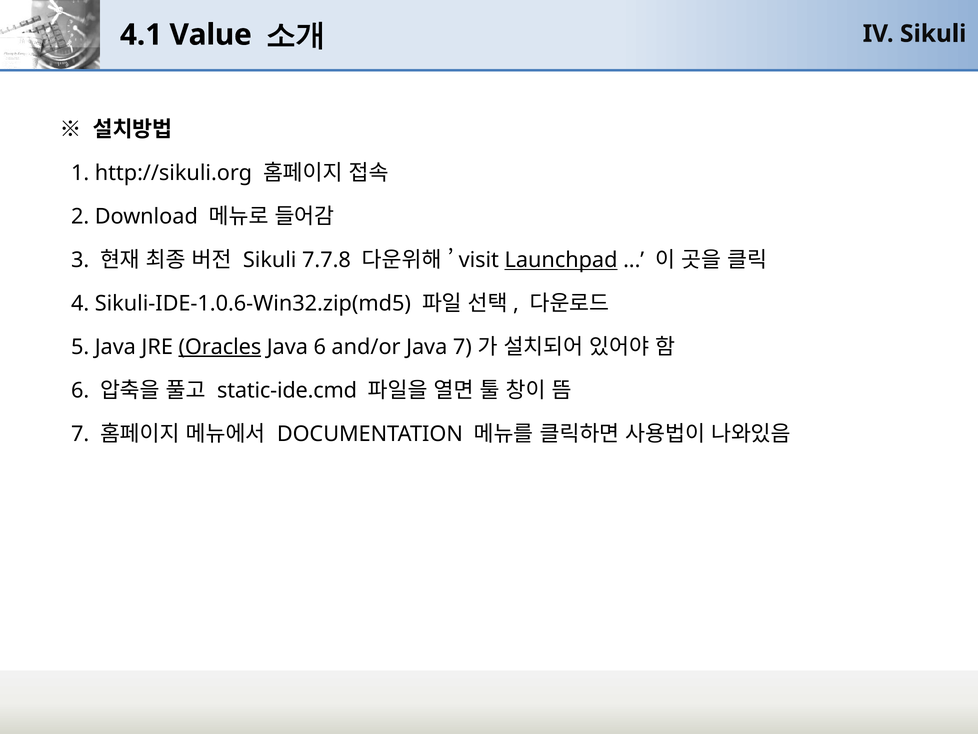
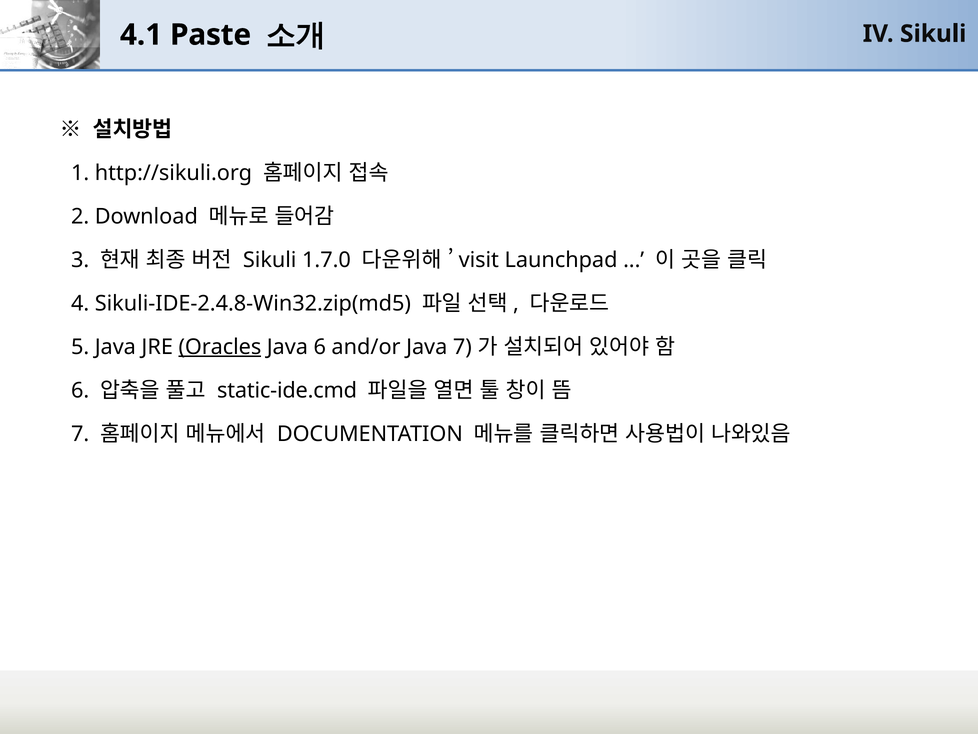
Value: Value -> Paste
7.7.8: 7.7.8 -> 1.7.0
Launchpad underline: present -> none
Sikuli-IDE-1.0.6-Win32.zip(md5: Sikuli-IDE-1.0.6-Win32.zip(md5 -> Sikuli-IDE-2.4.8-Win32.zip(md5
